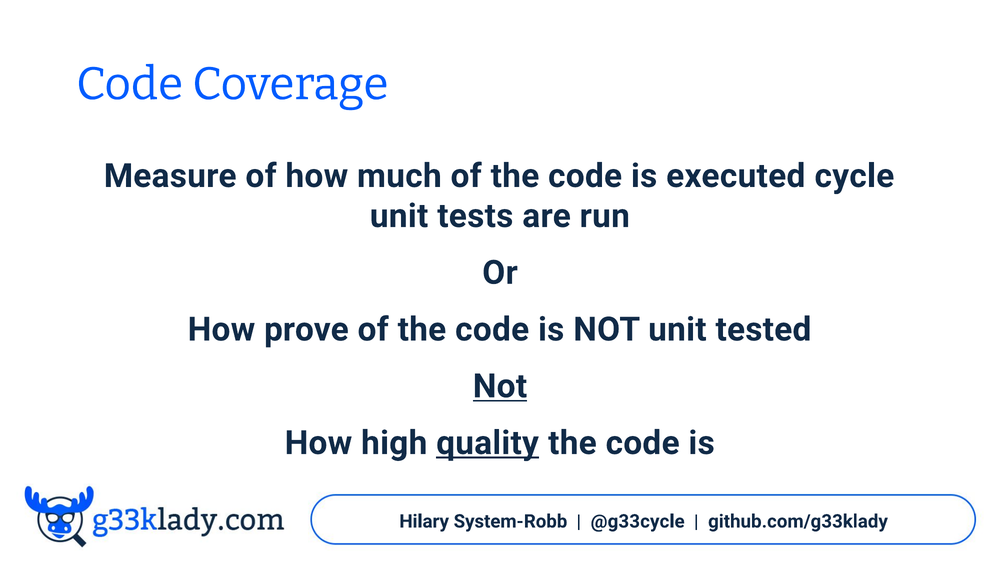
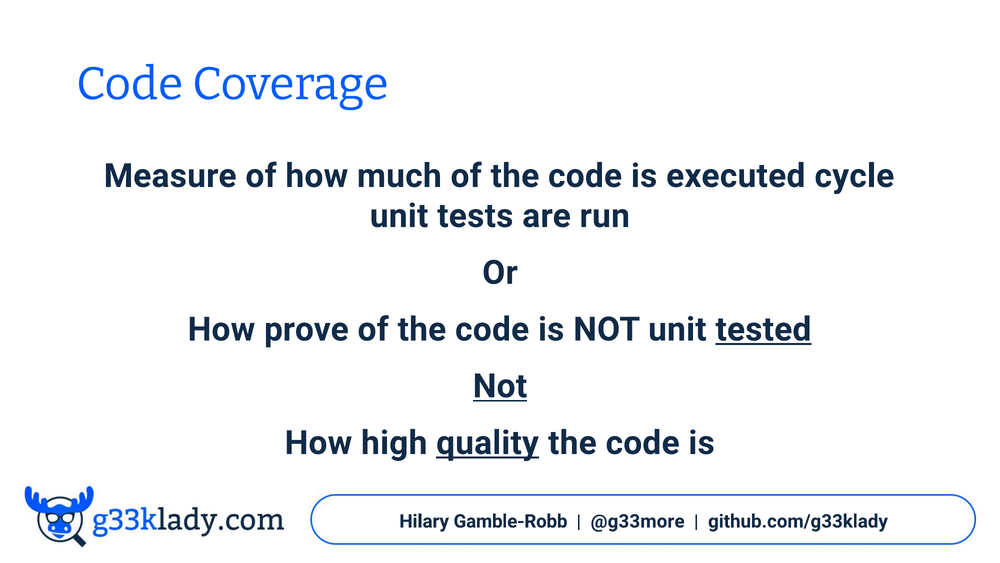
tested underline: none -> present
System-Robb: System-Robb -> Gamble-Robb
@g33cycle: @g33cycle -> @g33more
